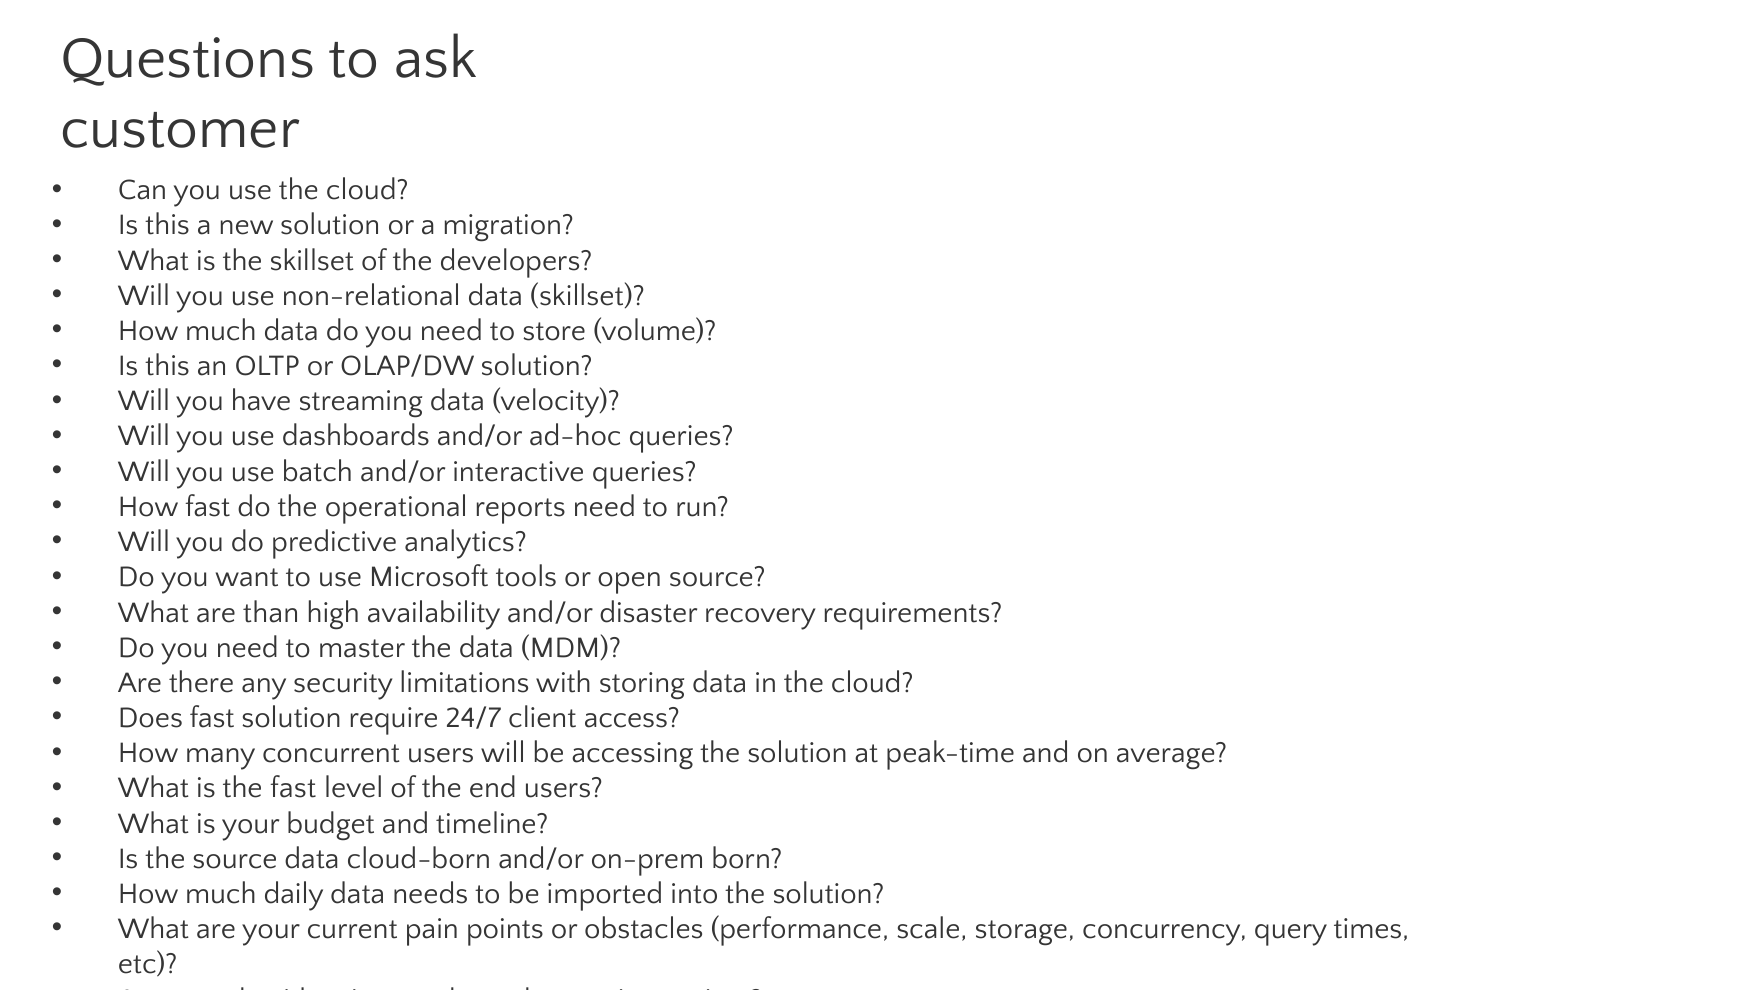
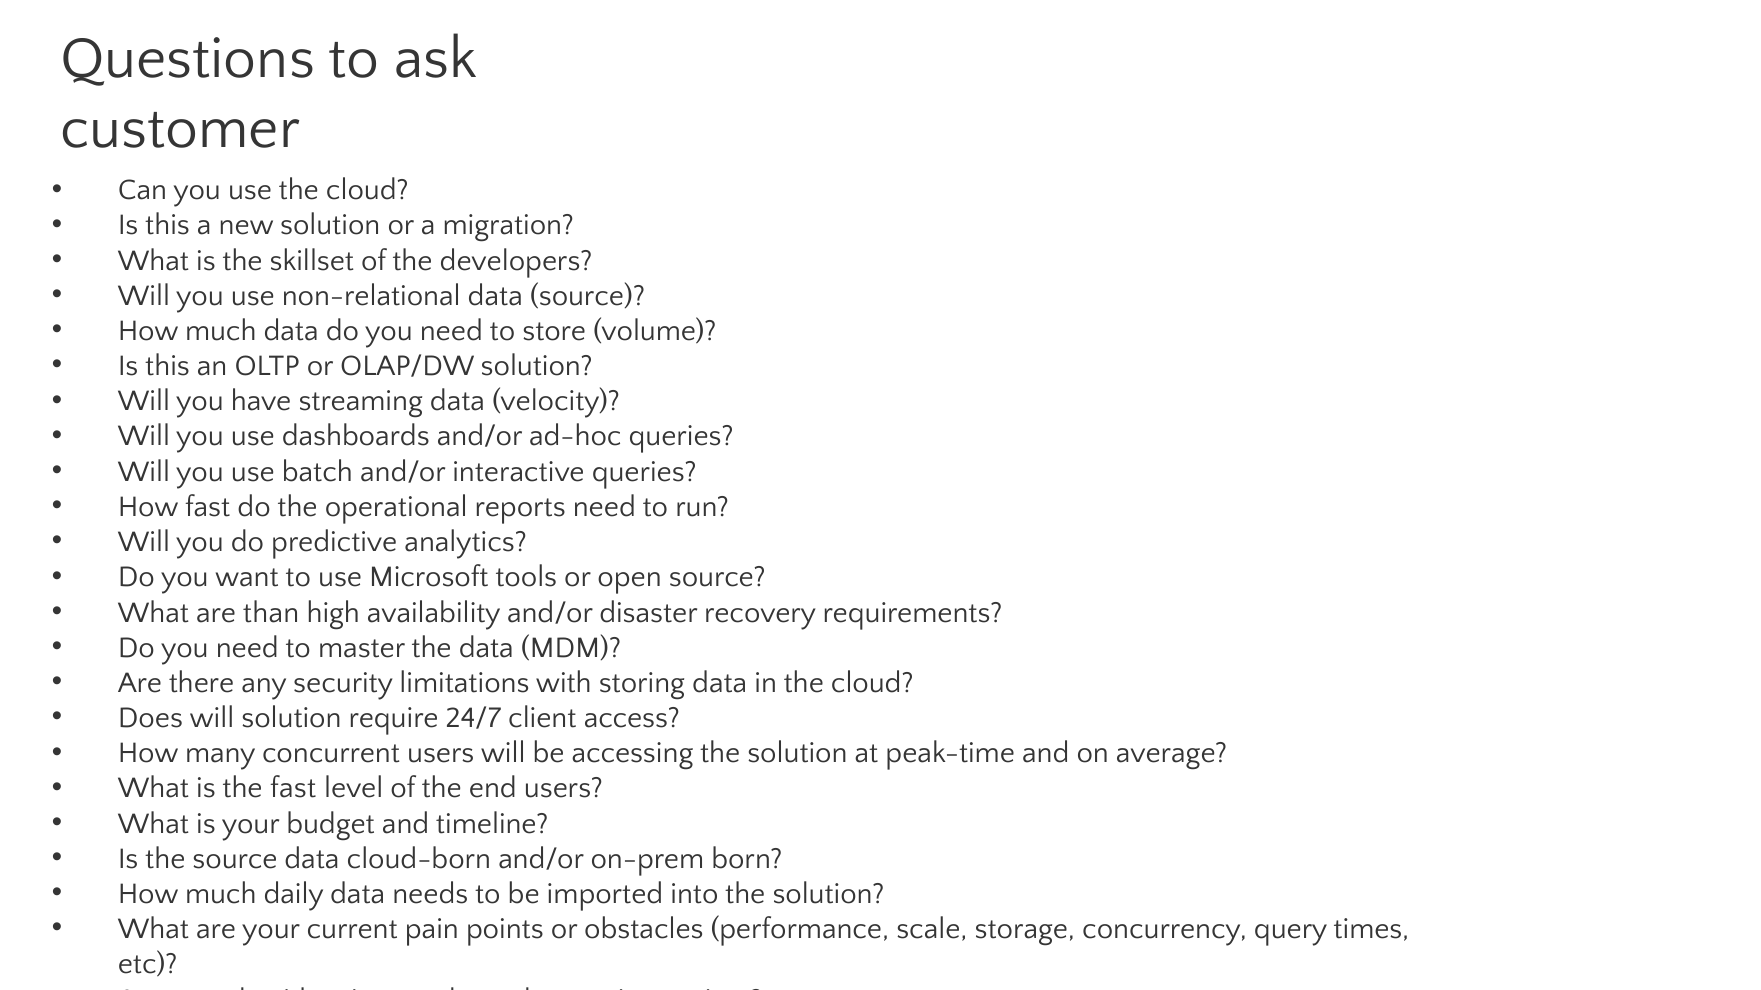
data skillset: skillset -> source
Does fast: fast -> will
